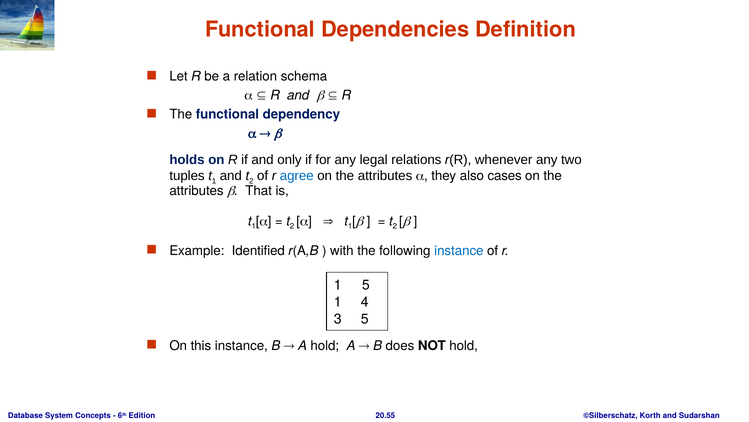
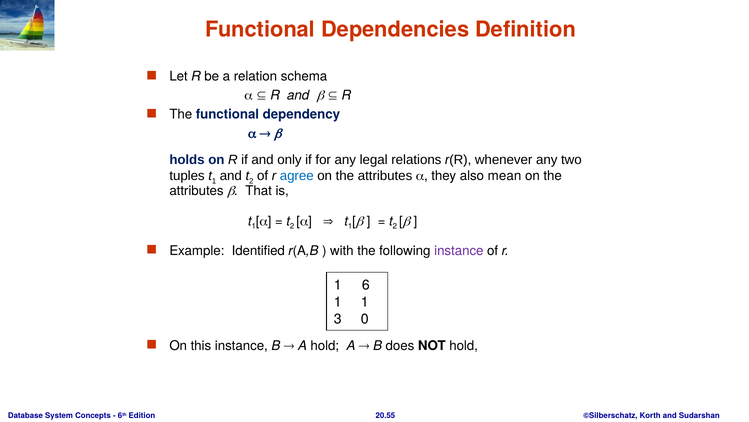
cases: cases -> mean
instance at (459, 250) colour: blue -> purple
1 5: 5 -> 6
1 4: 4 -> 1
3 5: 5 -> 0
